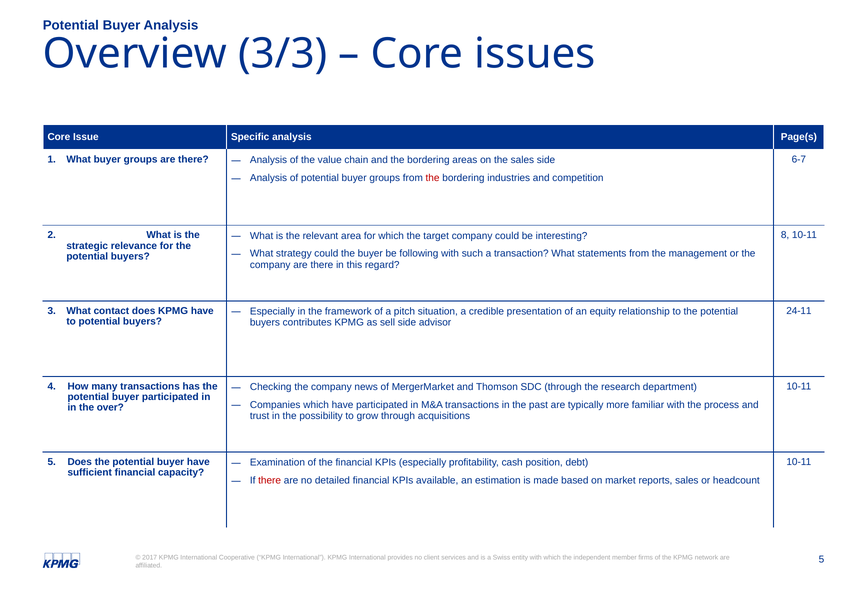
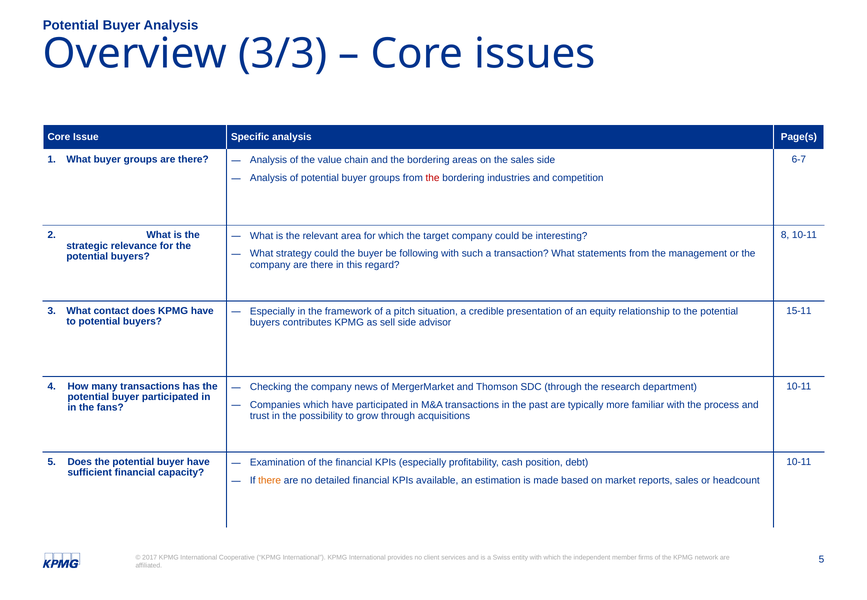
24-11: 24-11 -> 15-11
over: over -> fans
there at (270, 481) colour: red -> orange
